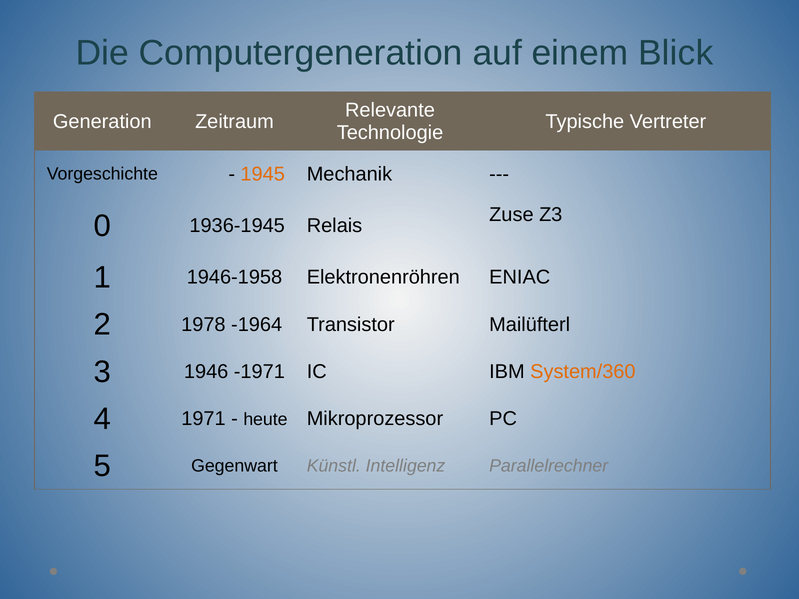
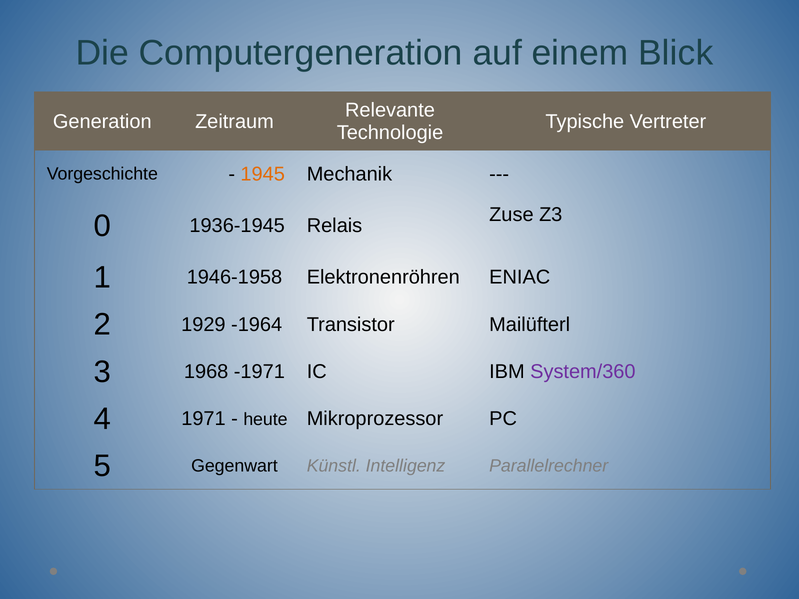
1978: 1978 -> 1929
1946: 1946 -> 1968
System/360 colour: orange -> purple
